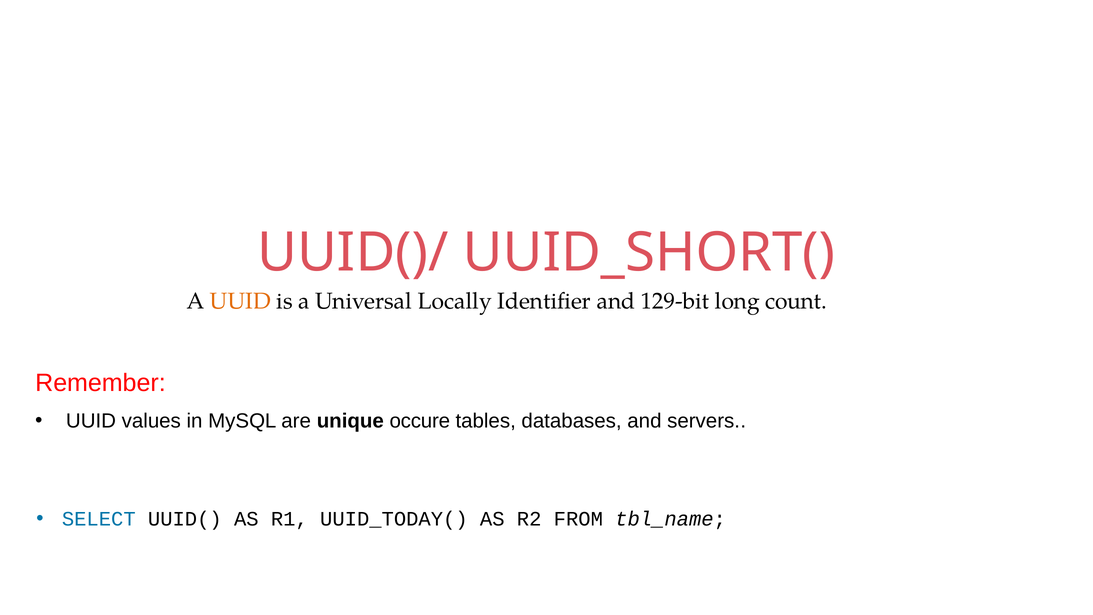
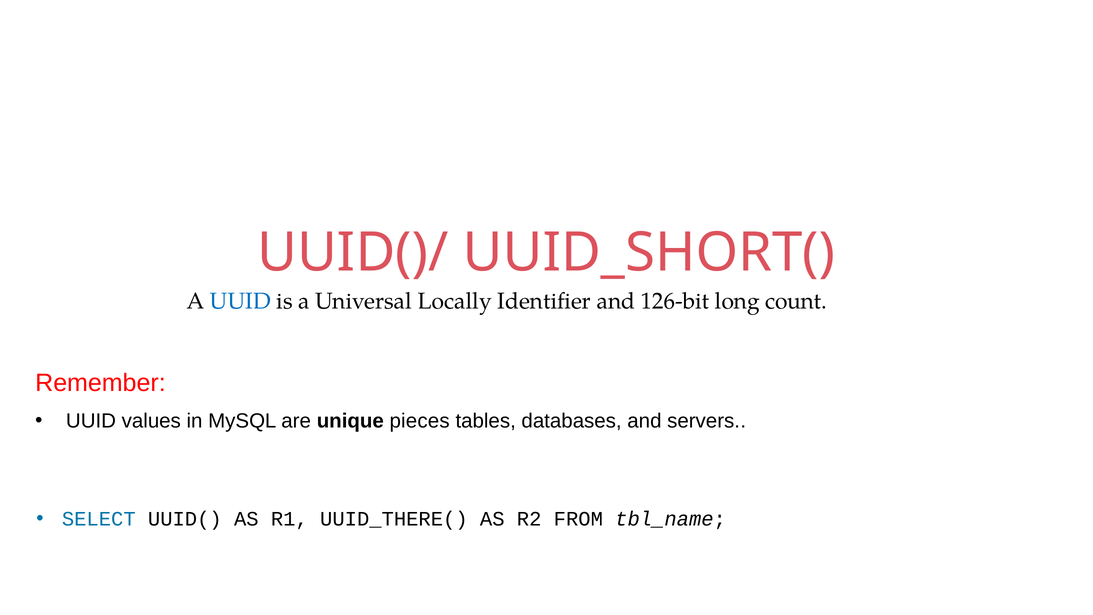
UUID at (240, 301) colour: orange -> blue
129-bit: 129-bit -> 126-bit
occure: occure -> pieces
UUID_TODAY(: UUID_TODAY( -> UUID_THERE(
